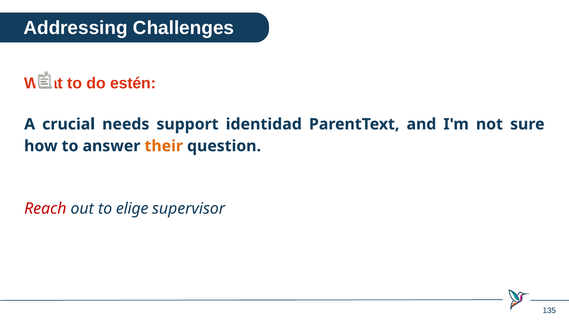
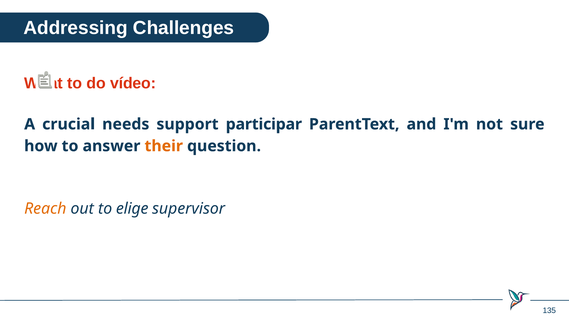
estén: estén -> vídeo
identidad: identidad -> participar
Reach colour: red -> orange
